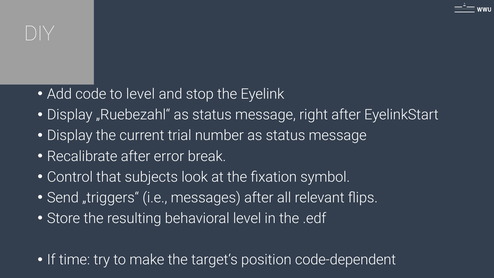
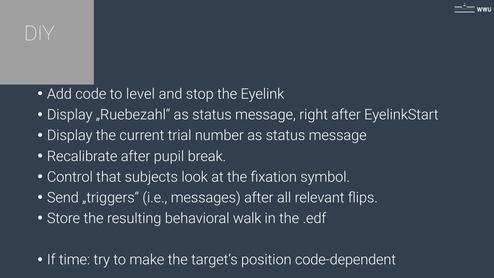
error: error -> pupil
behavioral level: level -> walk
